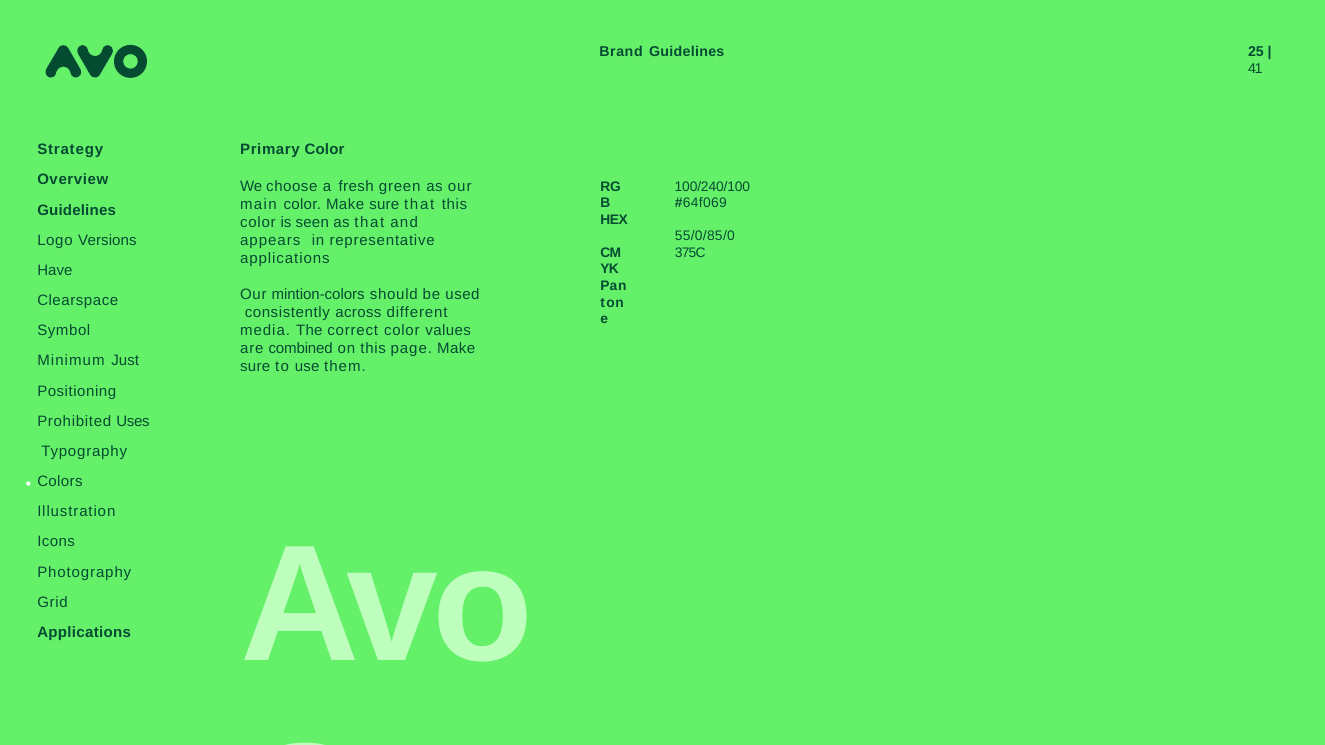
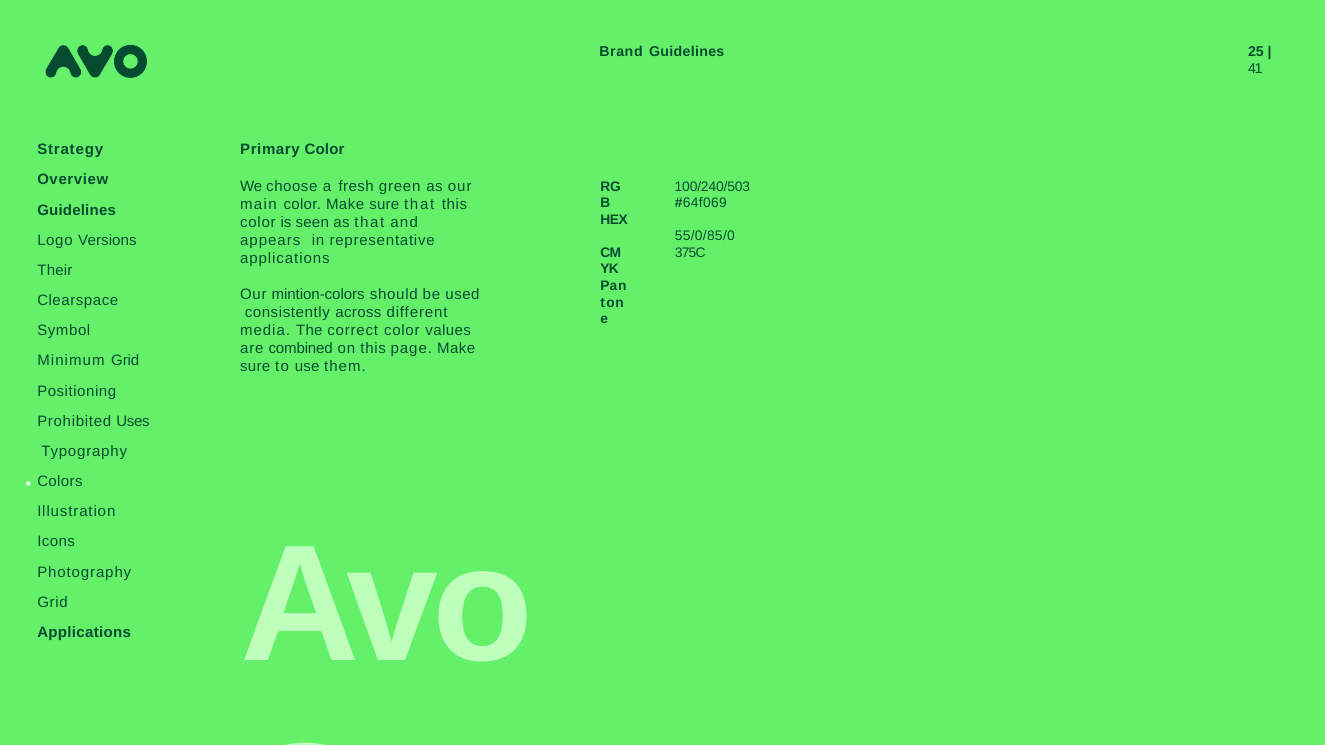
100/240/100: 100/240/100 -> 100/240/503
Have: Have -> Their
Minimum Just: Just -> Grid
